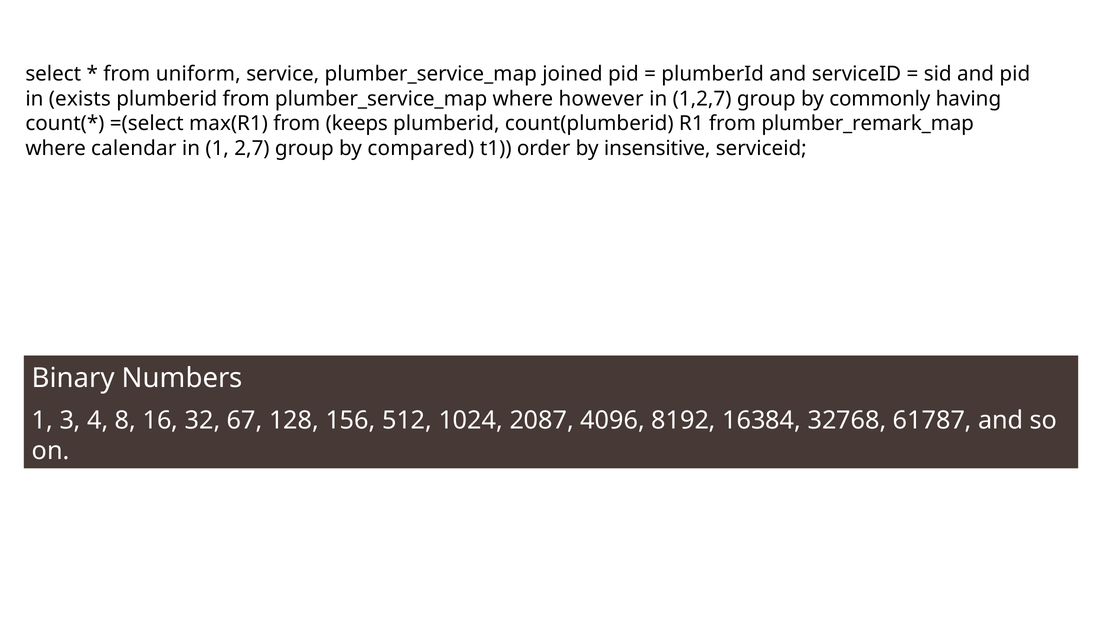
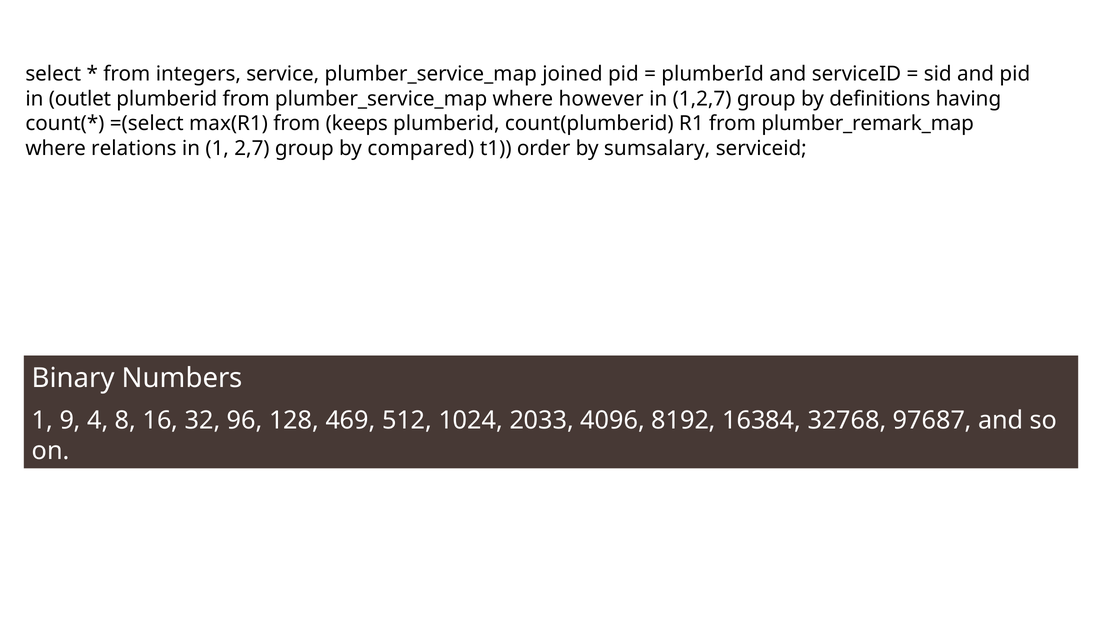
uniform: uniform -> integers
exists: exists -> outlet
commonly: commonly -> definitions
calendar: calendar -> relations
insensitive: insensitive -> sumsalary
3: 3 -> 9
67: 67 -> 96
156: 156 -> 469
2087: 2087 -> 2033
61787: 61787 -> 97687
